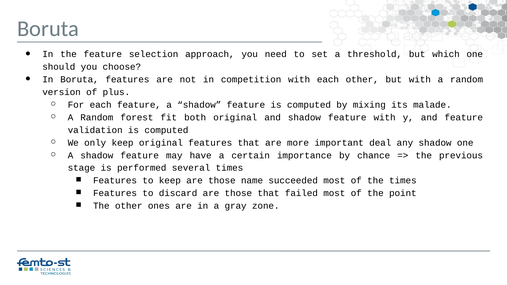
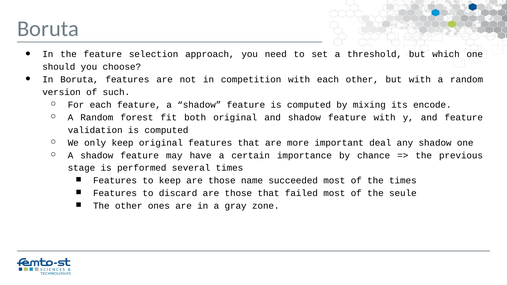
plus: plus -> such
malade: malade -> encode
point: point -> seule
